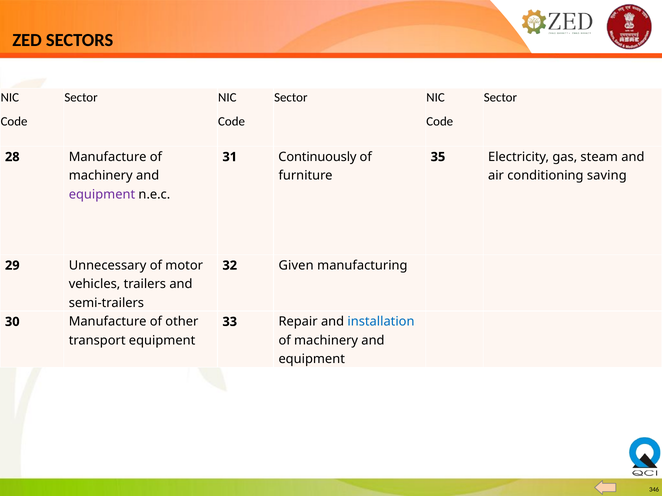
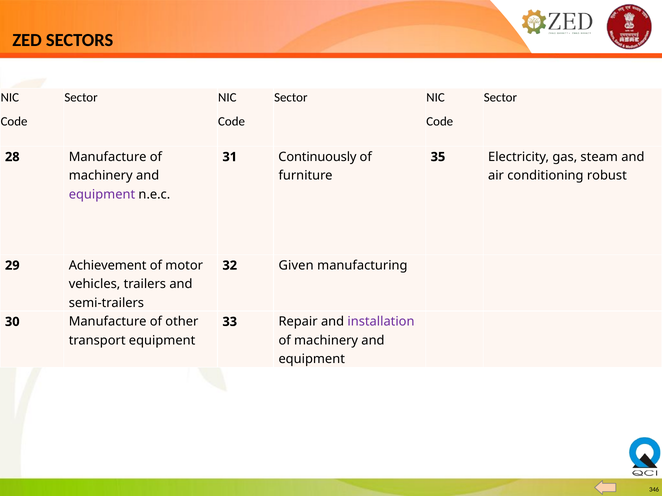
saving: saving -> robust
Unnecessary: Unnecessary -> Achievement
installation colour: blue -> purple
